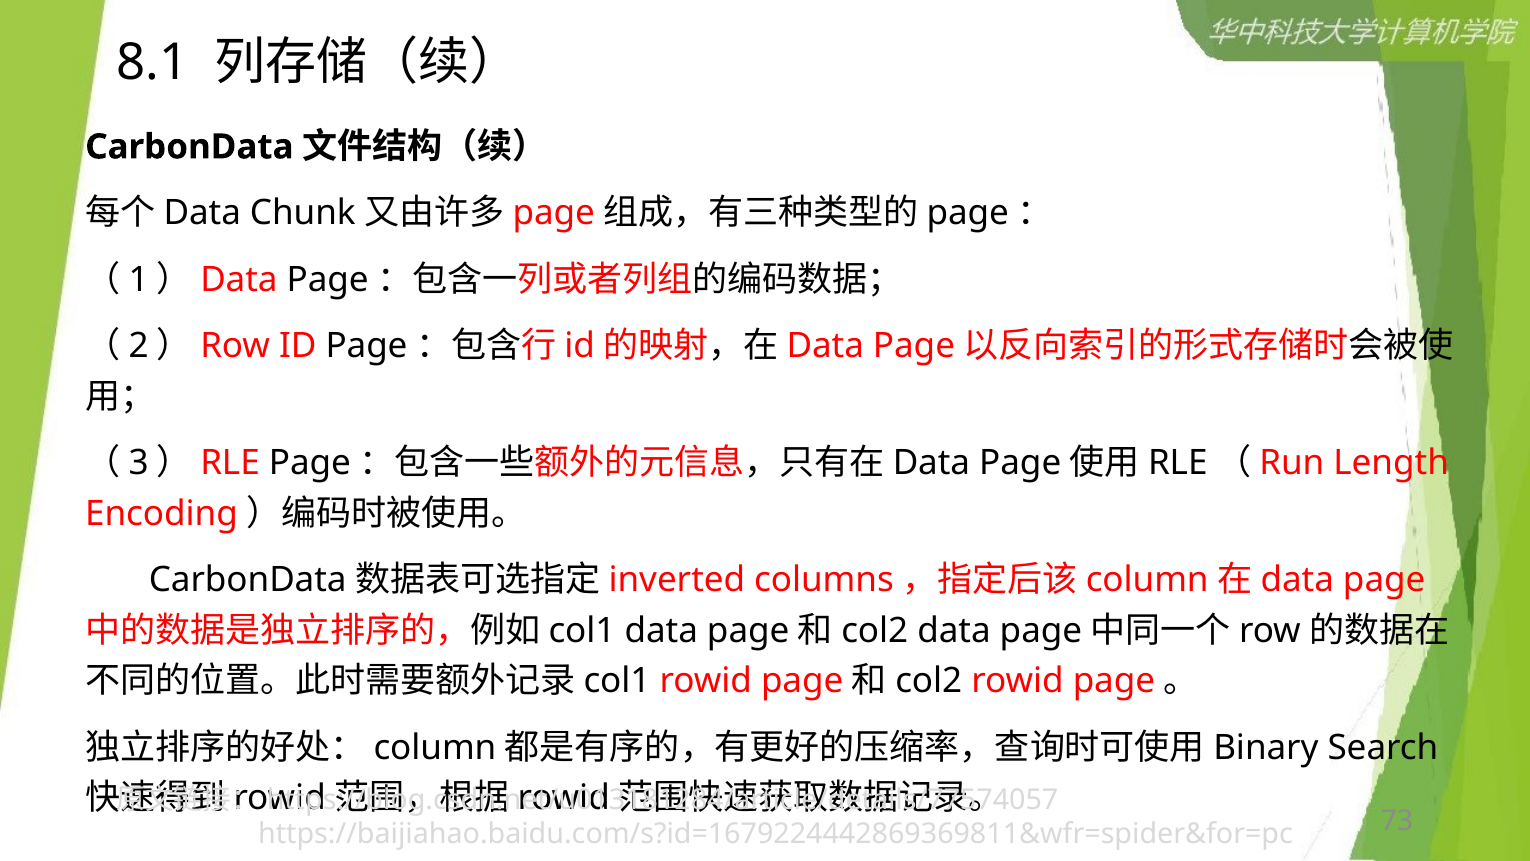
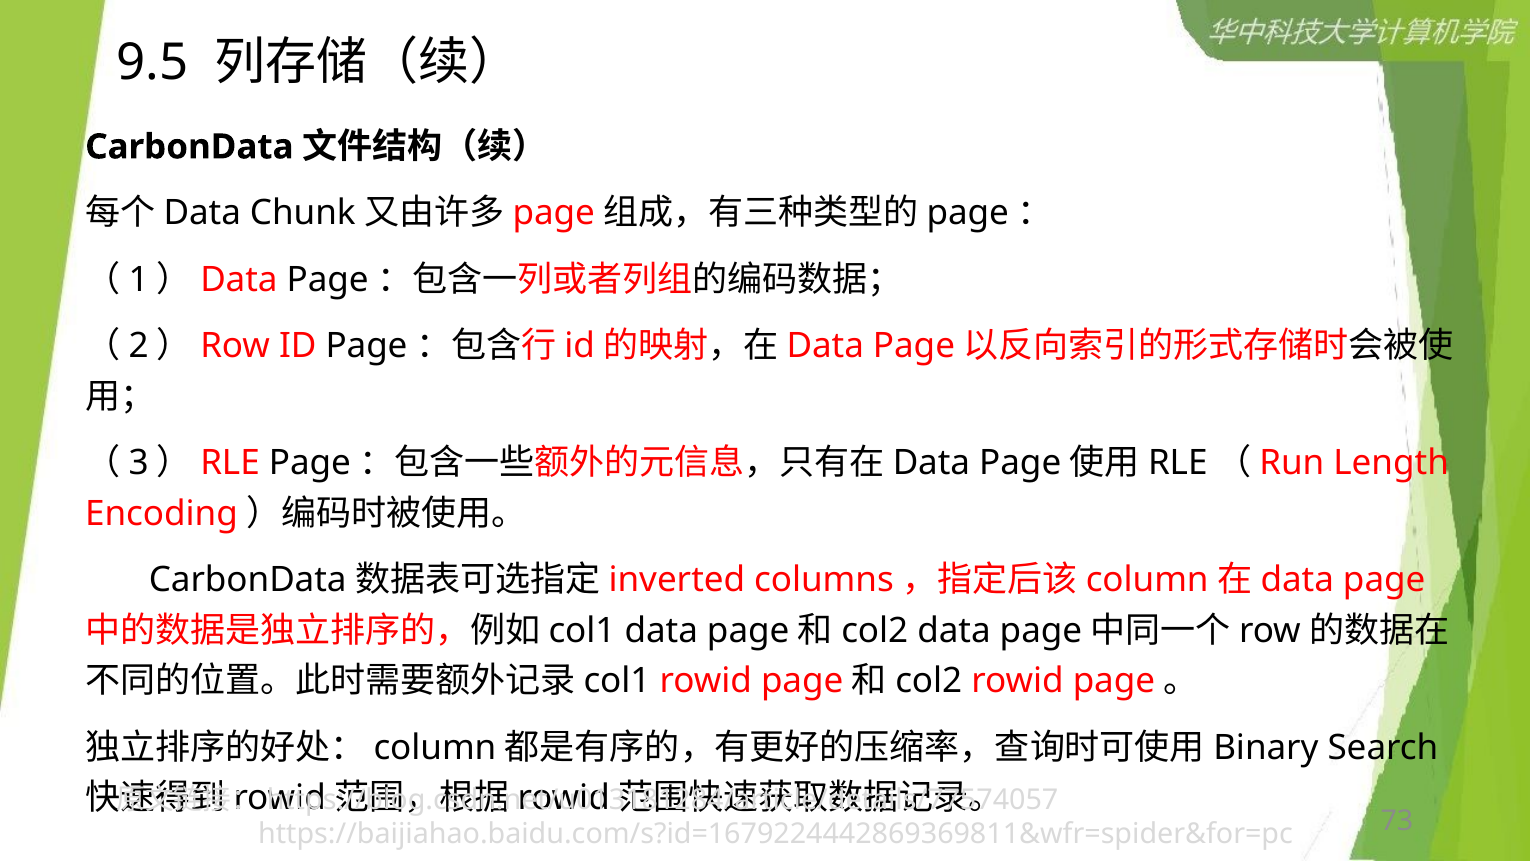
8.1: 8.1 -> 9.5
